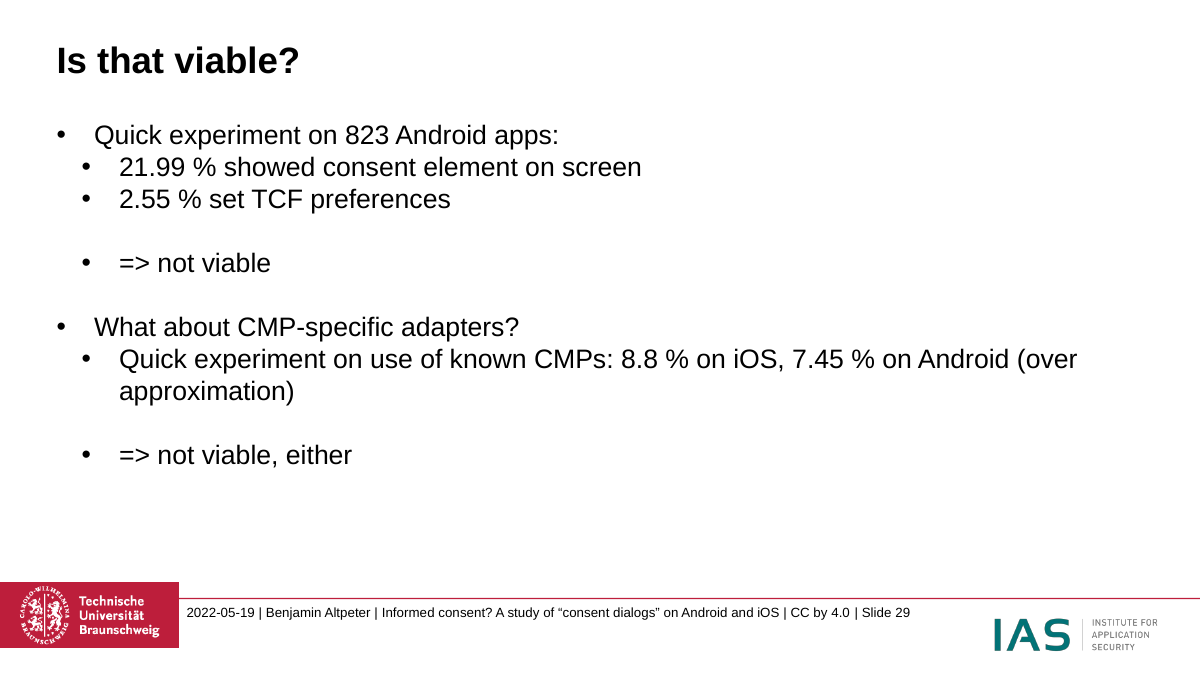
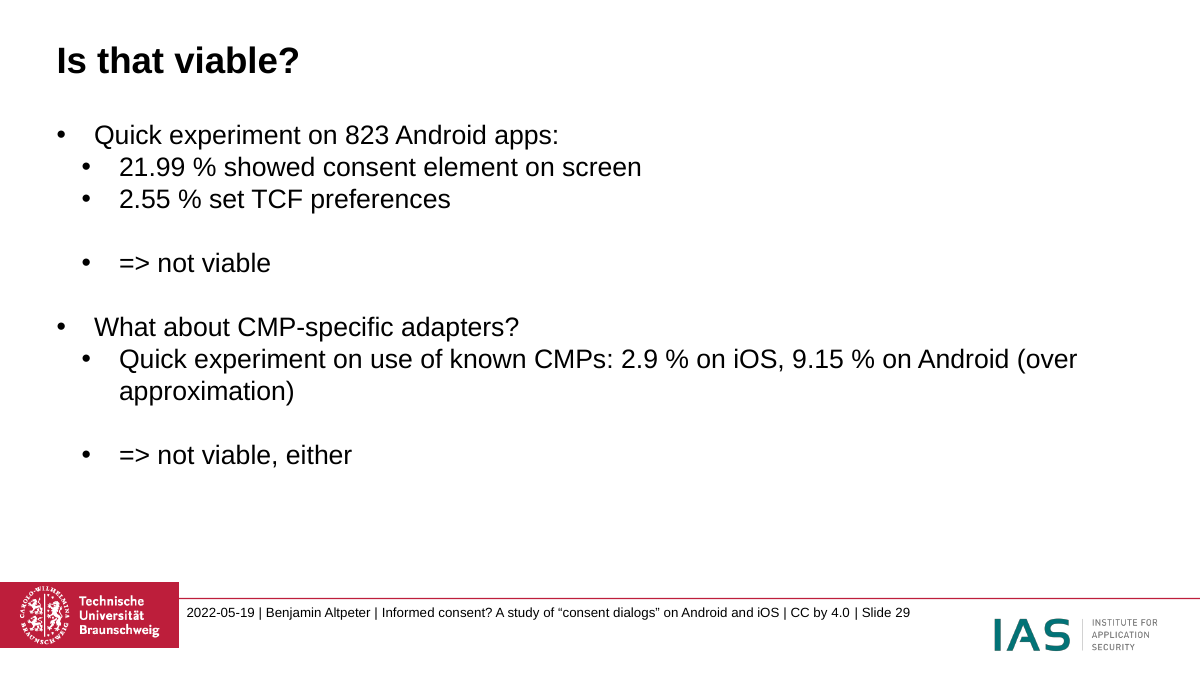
8.8: 8.8 -> 2.9
7.45: 7.45 -> 9.15
